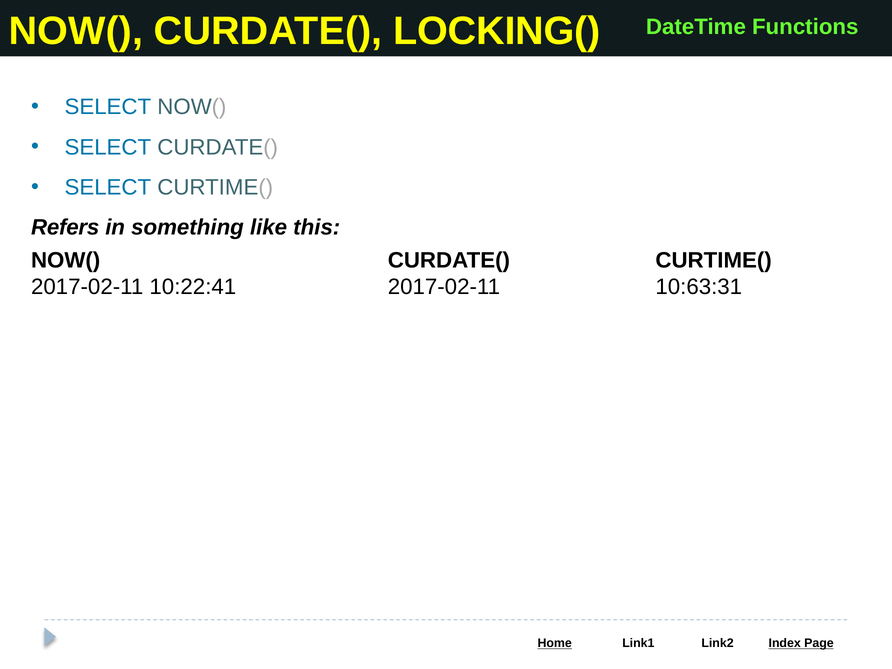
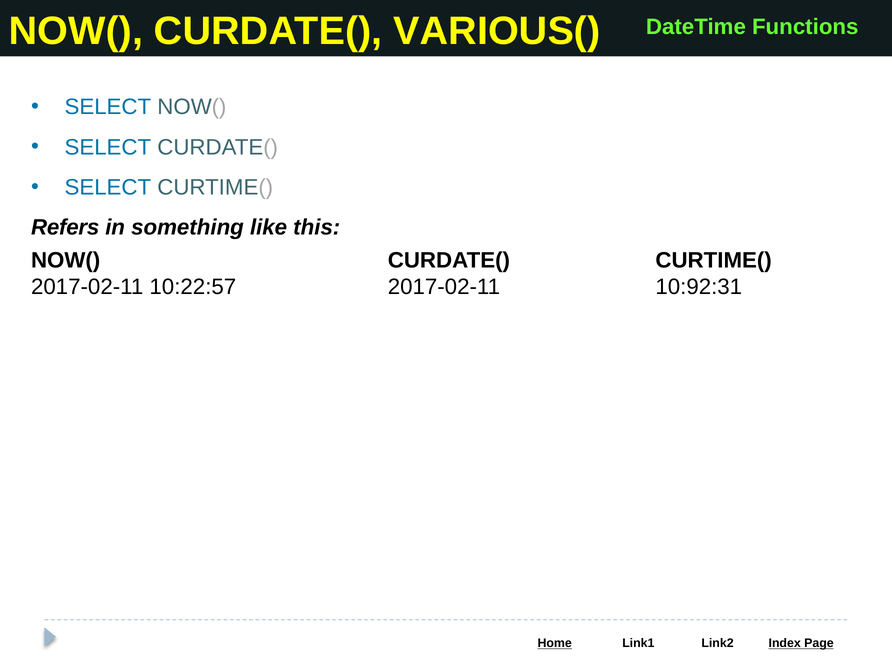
LOCKING(: LOCKING( -> VARIOUS(
10:22:41: 10:22:41 -> 10:22:57
10:63:31: 10:63:31 -> 10:92:31
